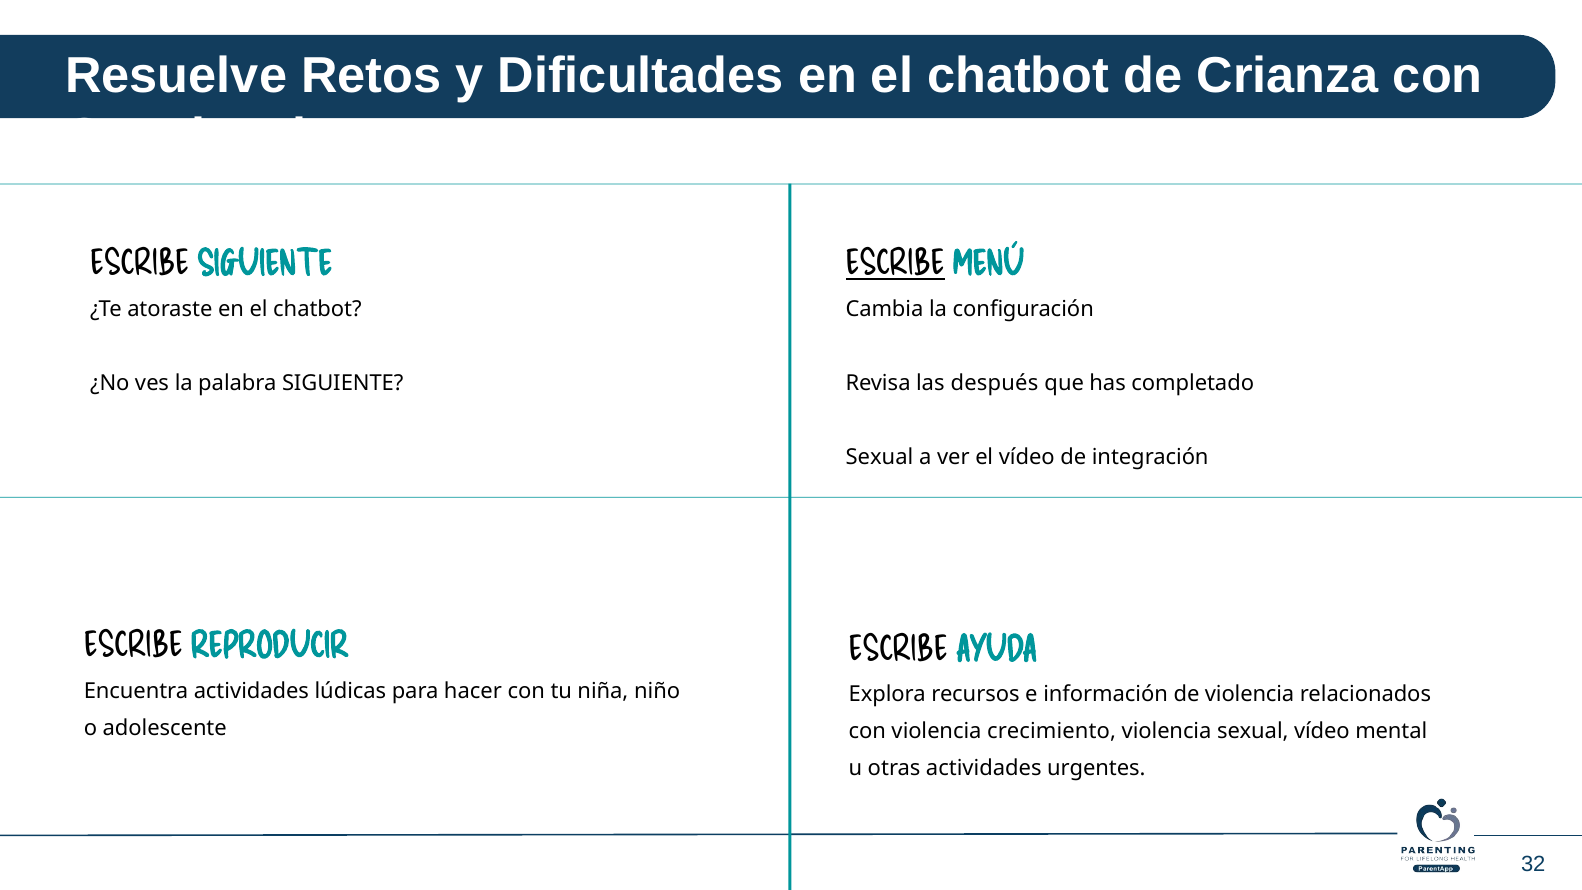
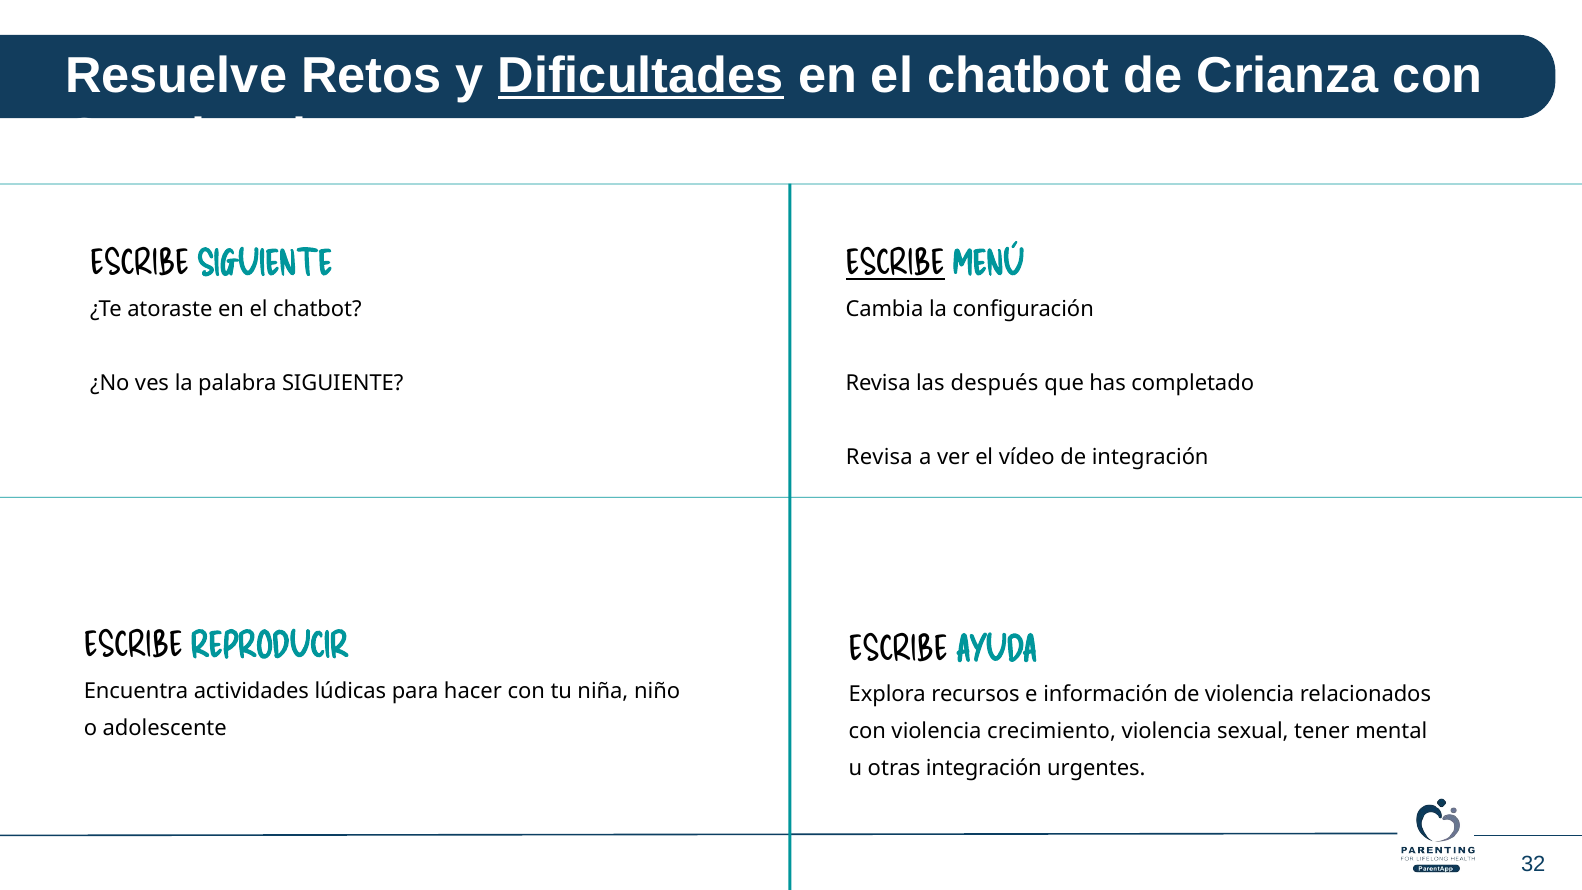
Dificultades underline: none -> present
Sexual at (879, 457): Sexual -> Revisa
sexual vídeo: vídeo -> tener
otras actividades: actividades -> integración
